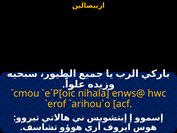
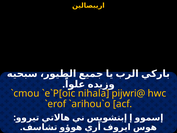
enws@: enws@ -> pijwri@
